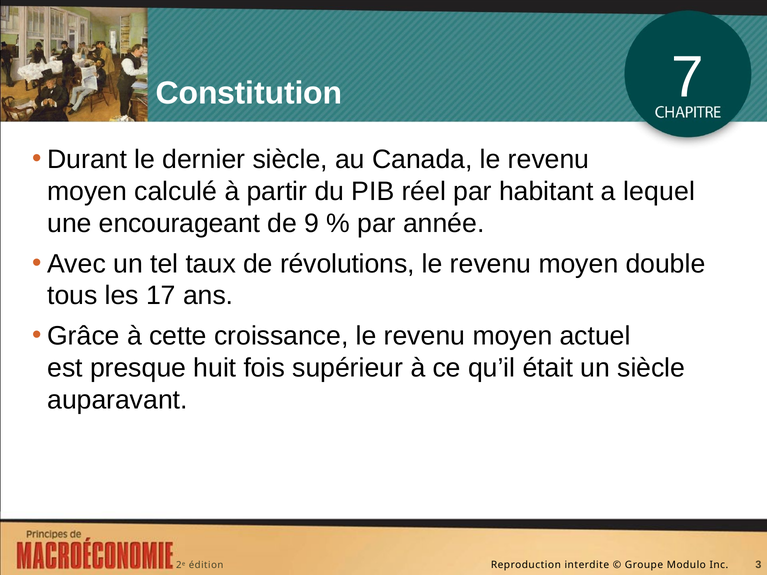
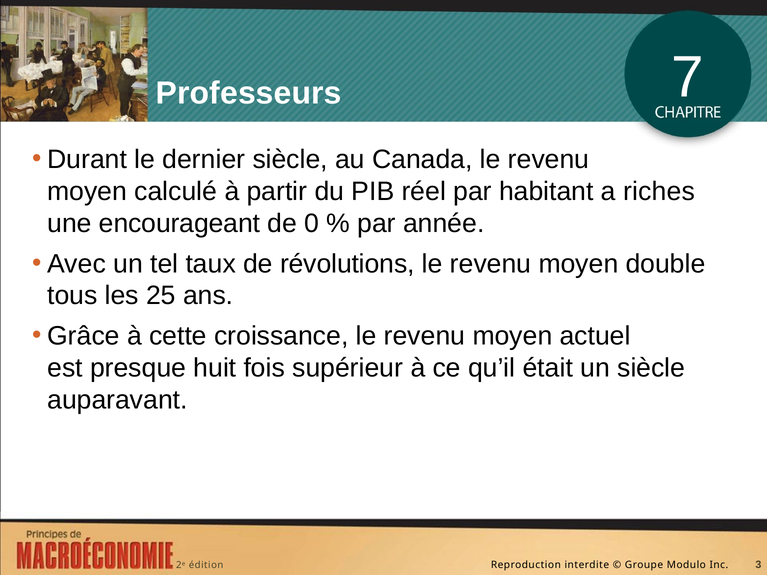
Constitution: Constitution -> Professeurs
lequel: lequel -> riches
9: 9 -> 0
17: 17 -> 25
